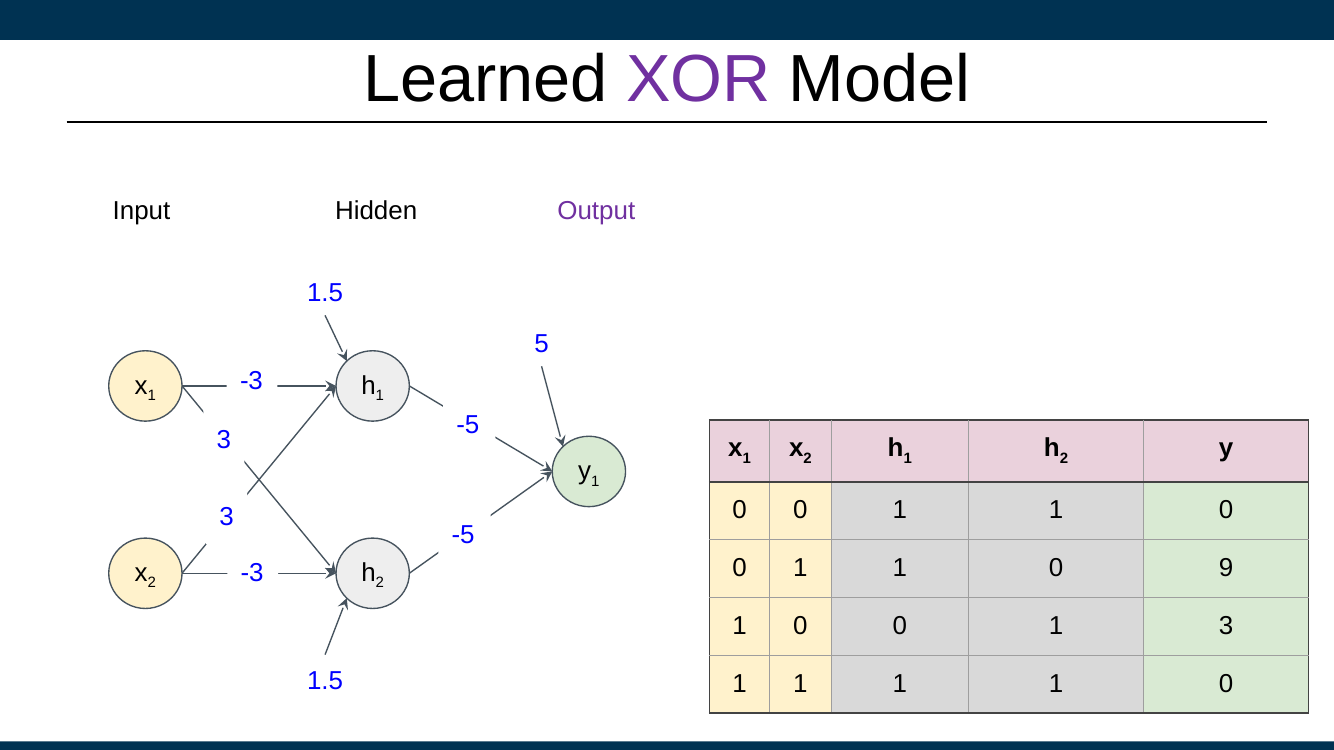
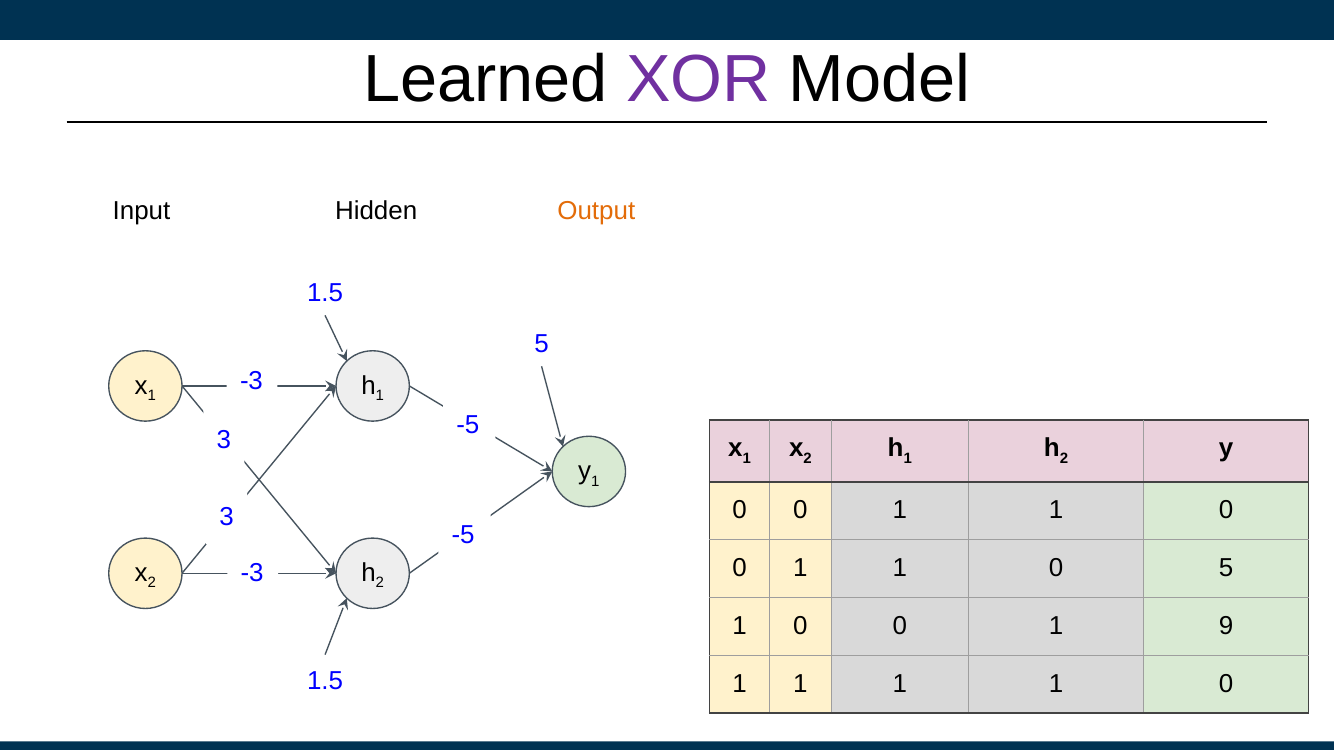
Output colour: purple -> orange
0 9: 9 -> 5
1 3: 3 -> 9
